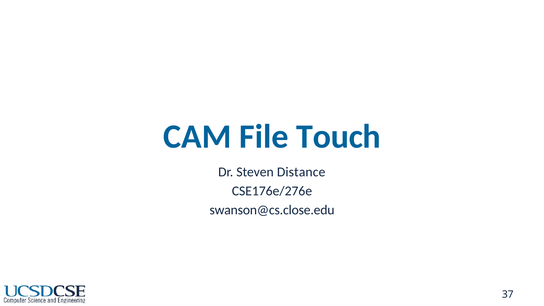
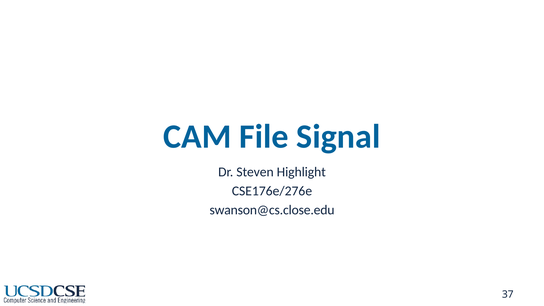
Touch: Touch -> Signal
Distance: Distance -> Highlight
